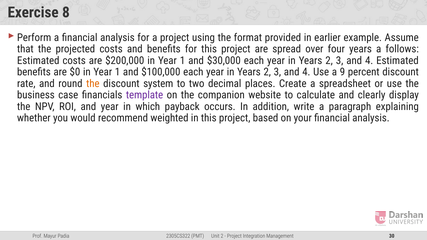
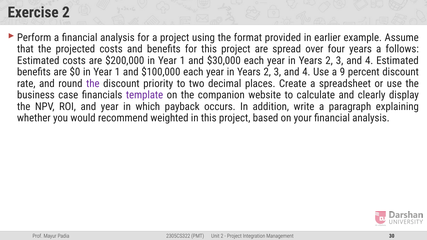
Exercise 8: 8 -> 2
the at (93, 84) colour: orange -> purple
system: system -> priority
